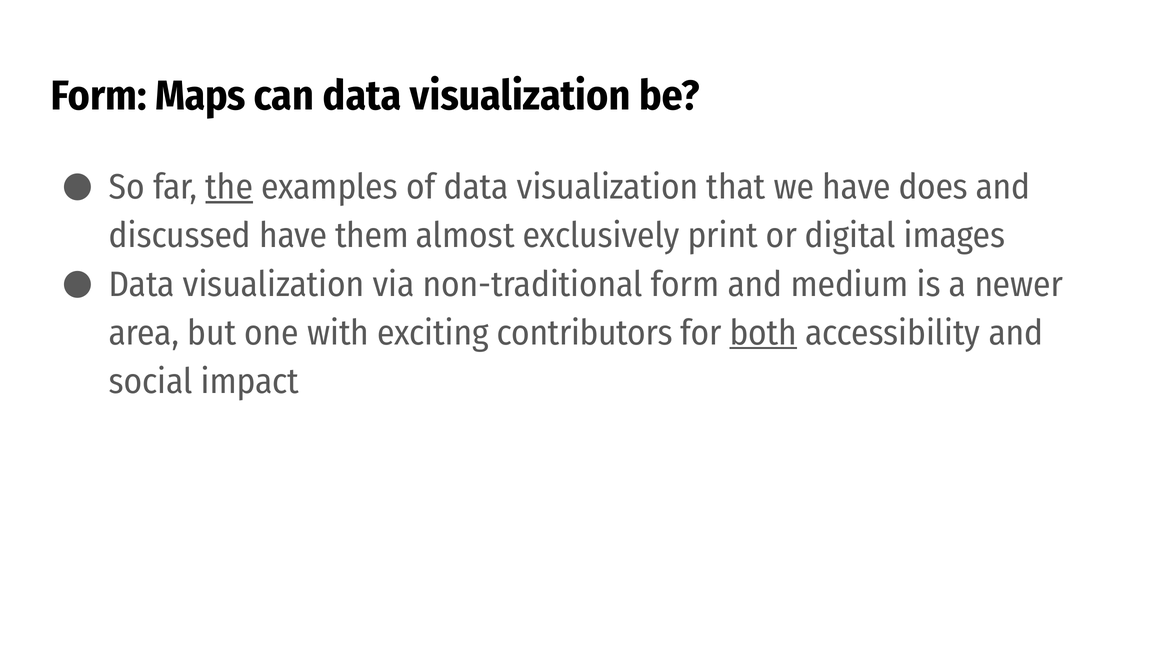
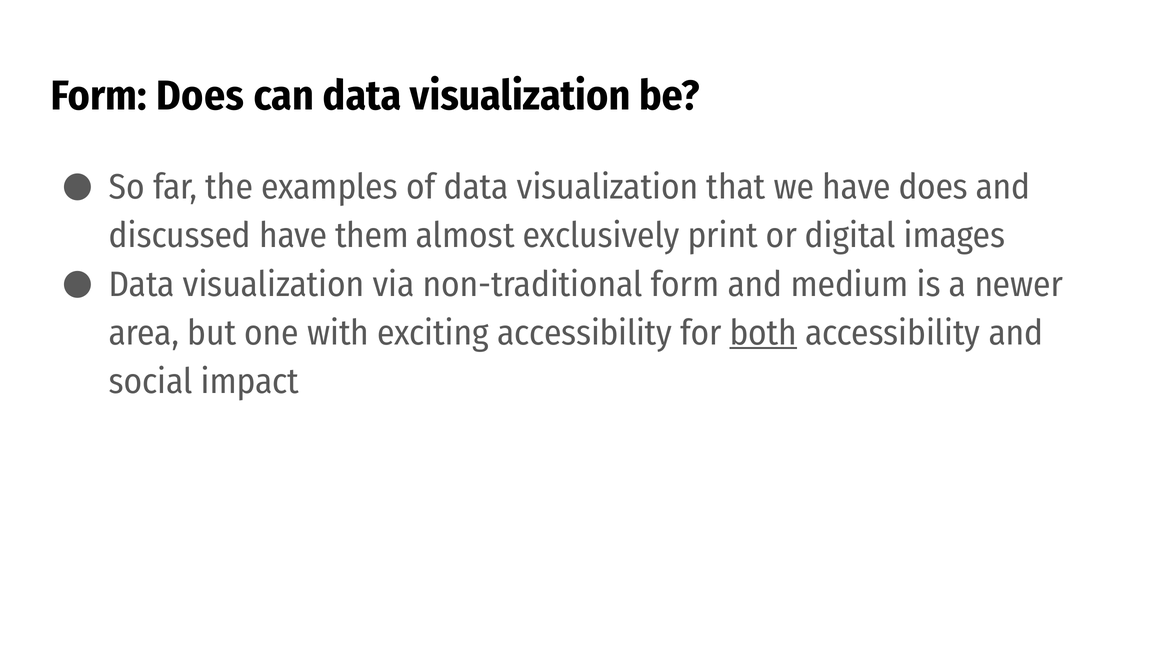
Form Maps: Maps -> Does
the underline: present -> none
exciting contributors: contributors -> accessibility
